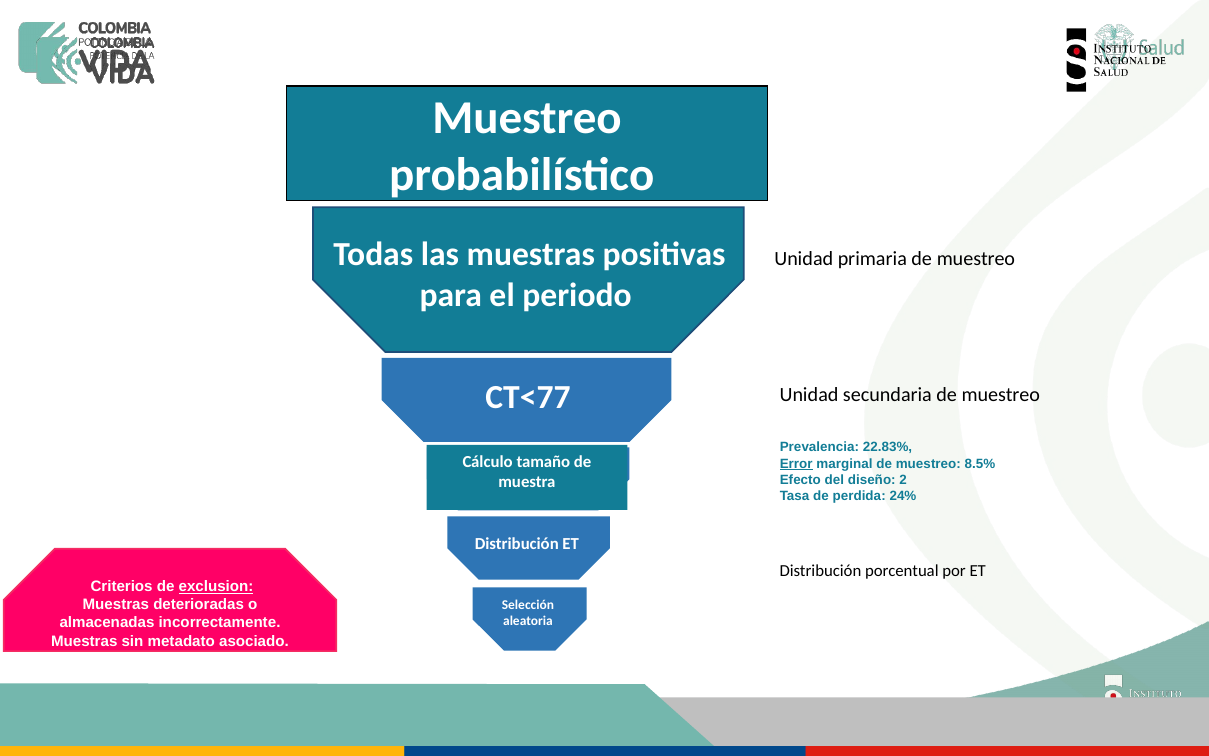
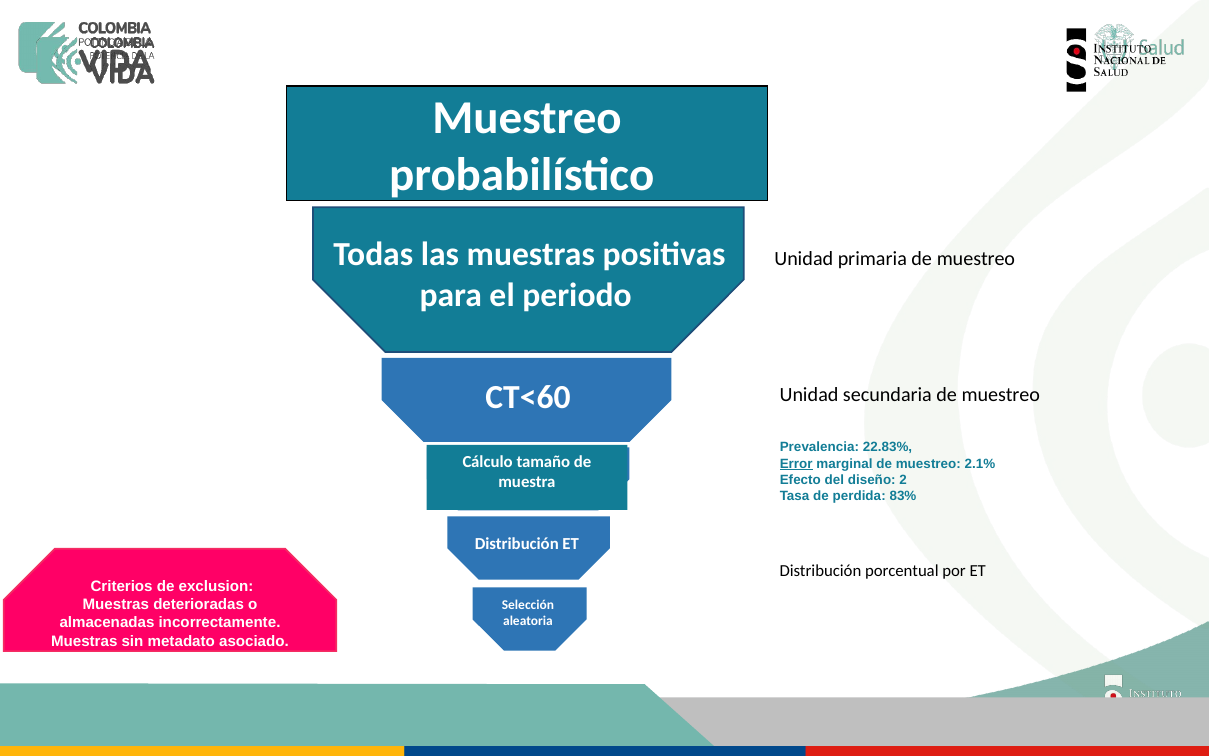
CT<77: CT<77 -> CT<60
8.5%: 8.5% -> 2.1%
24%: 24% -> 83%
exclusion underline: present -> none
